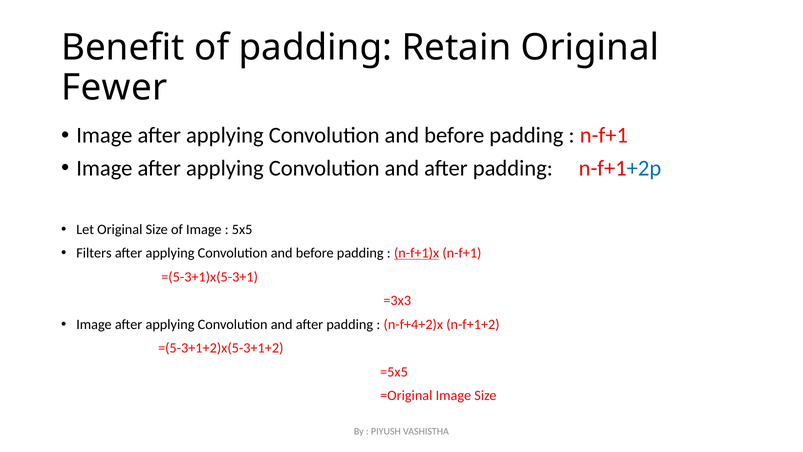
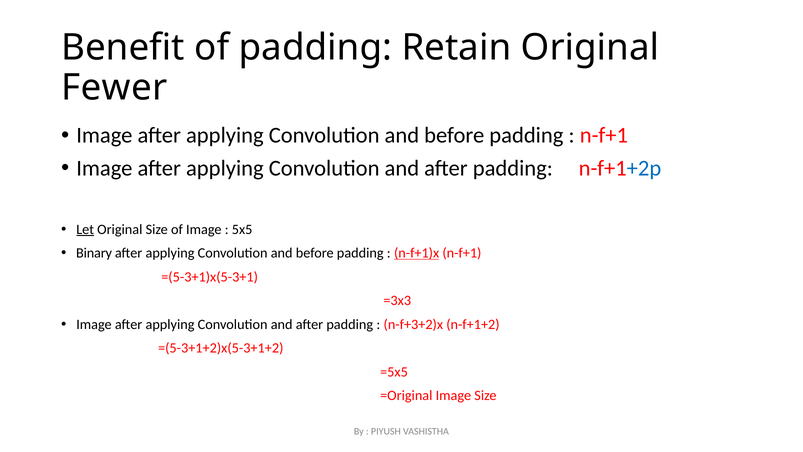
Let underline: none -> present
Filters: Filters -> Binary
n-f+4+2)x: n-f+4+2)x -> n-f+3+2)x
